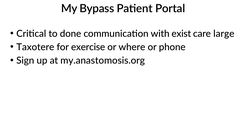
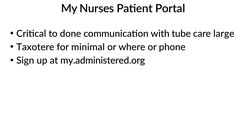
Bypass: Bypass -> Nurses
exist: exist -> tube
exercise: exercise -> minimal
my.anastomosis.org: my.anastomosis.org -> my.administered.org
